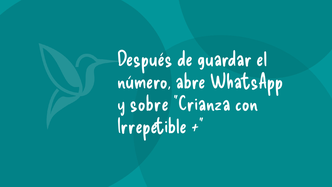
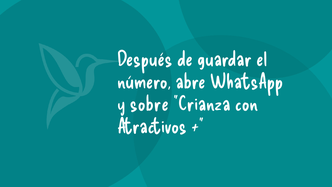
Irrepetible: Irrepetible -> Atractivos
